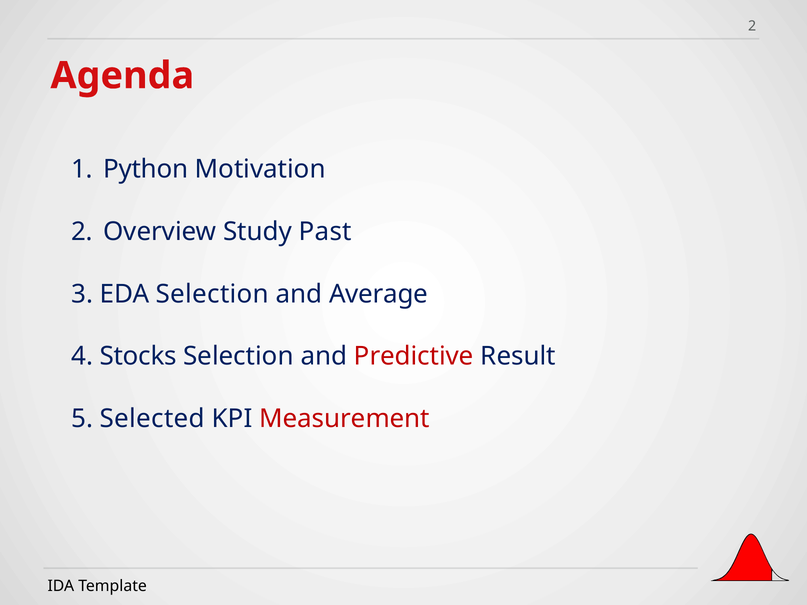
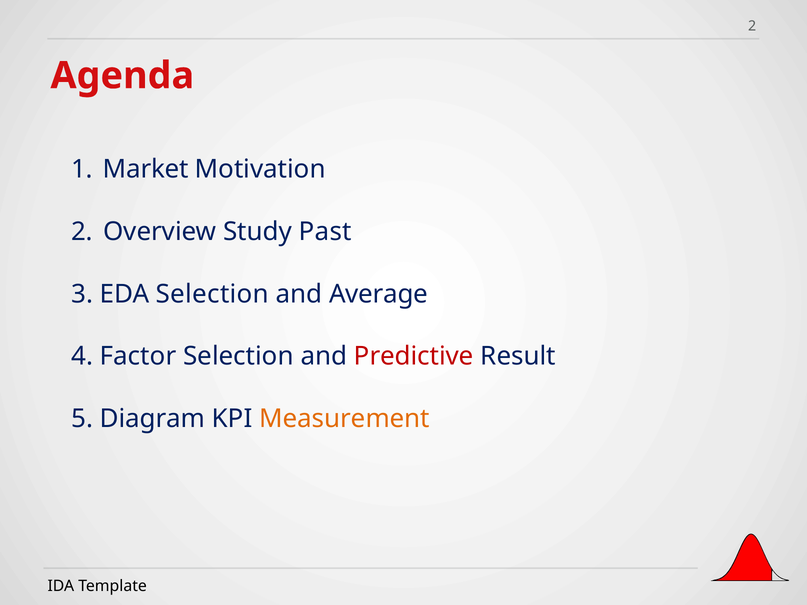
Python: Python -> Market
Stocks: Stocks -> Factor
Selected: Selected -> Diagram
Measurement colour: red -> orange
